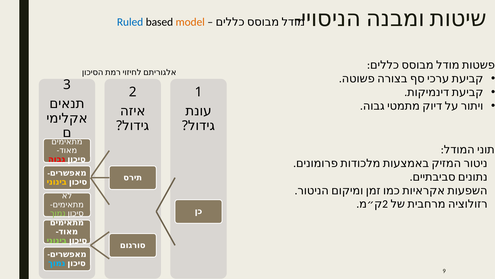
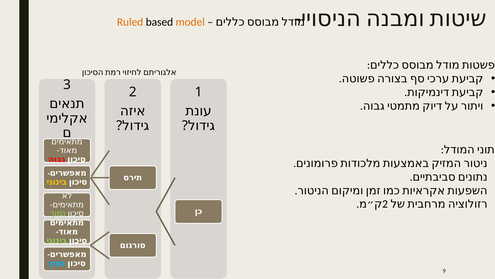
Ruled colour: blue -> orange
